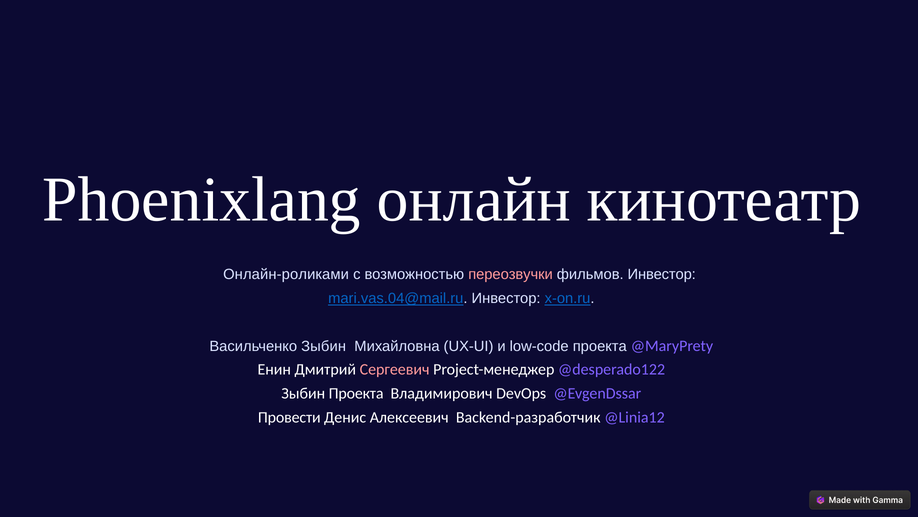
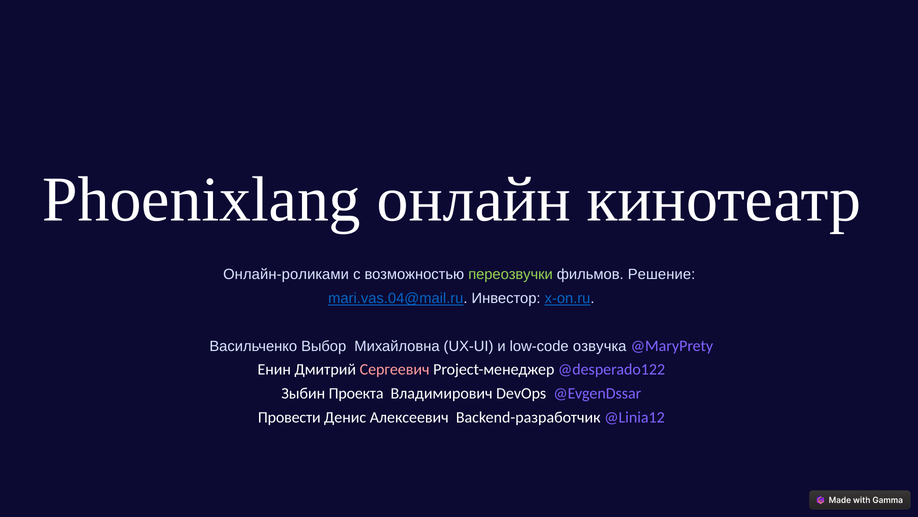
переозвучки colour: pink -> light green
фильмов Инвестор: Инвестор -> Решение
Васильченко Зыбин: Зыбин -> Выбор
low-code проекта: проекта -> озвучка
